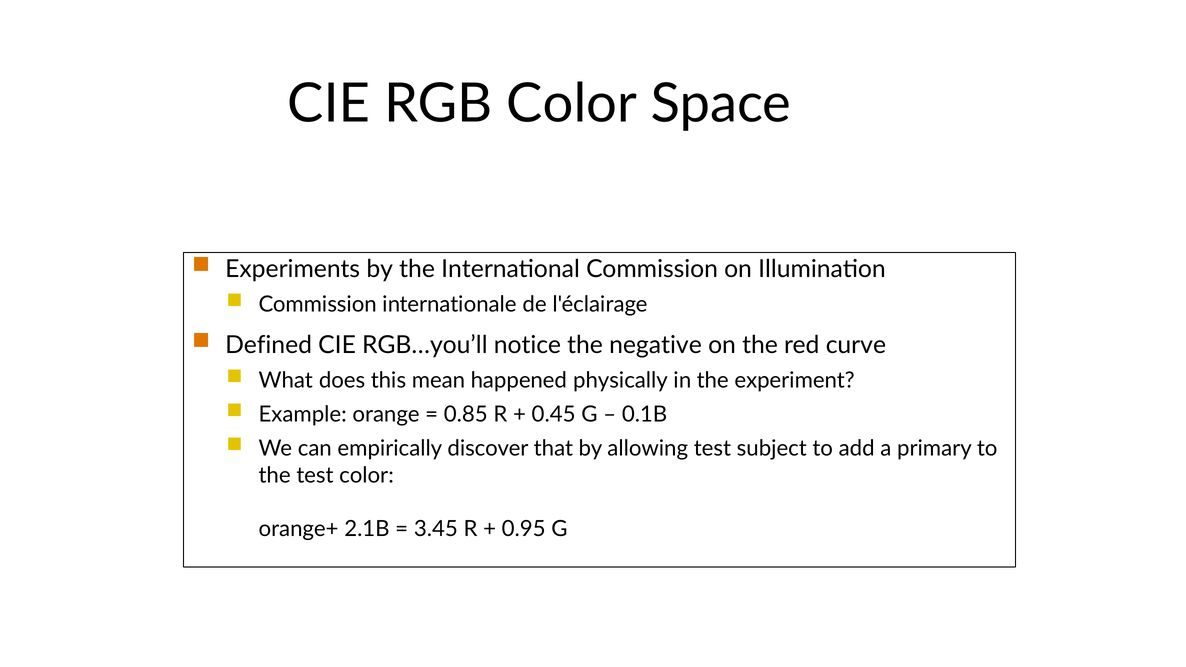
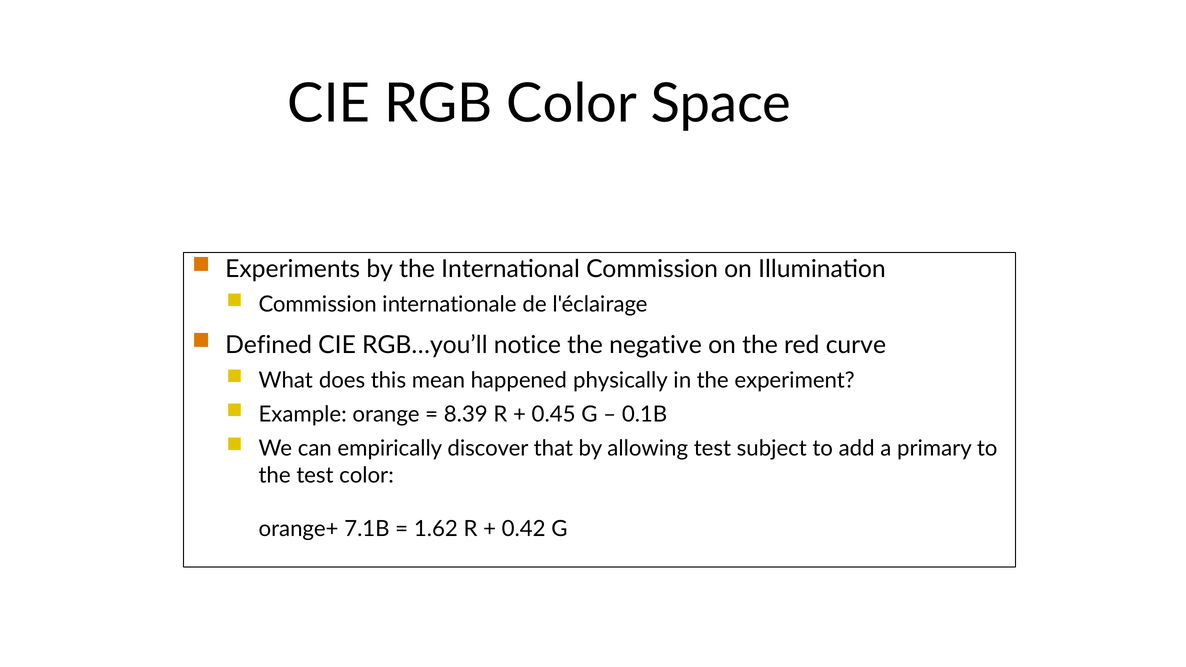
0.85: 0.85 -> 8.39
2.1B: 2.1B -> 7.1B
3.45: 3.45 -> 1.62
0.95: 0.95 -> 0.42
